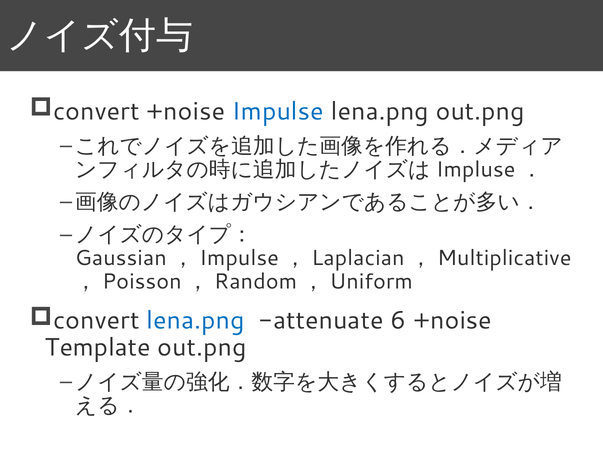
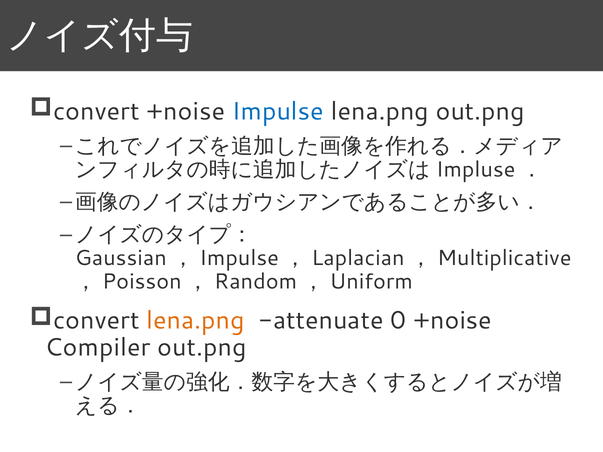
lena.png at (195, 321) colour: blue -> orange
6: 6 -> 0
Template: Template -> Compiler
